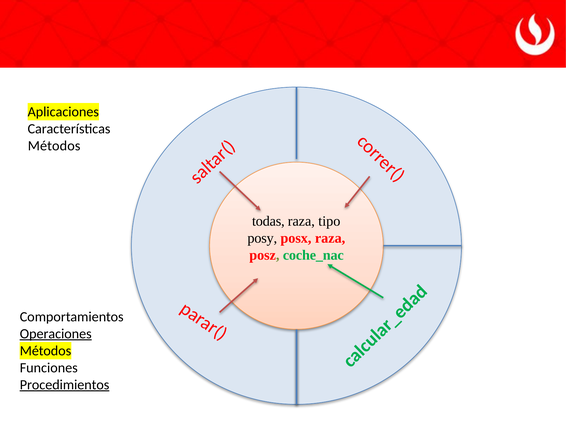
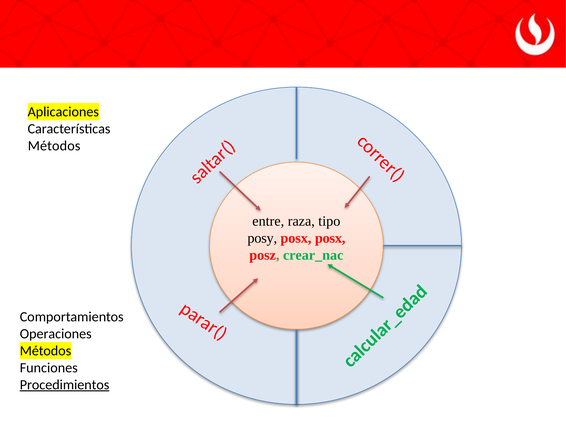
todas: todas -> entre
posx raza: raza -> posx
coche_nac: coche_nac -> crear_nac
Operaciones underline: present -> none
